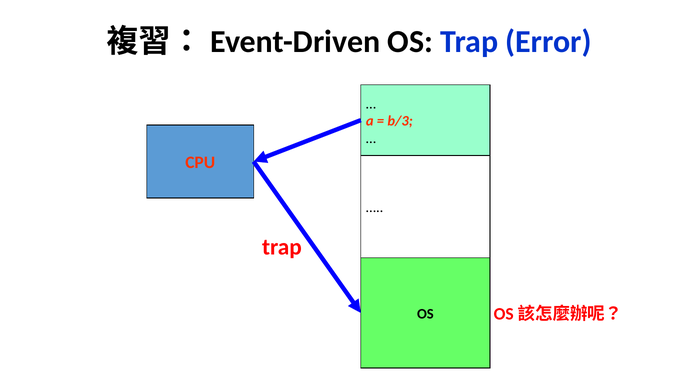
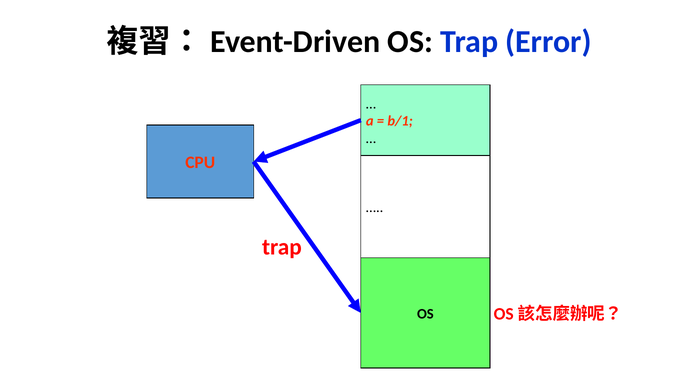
b/3: b/3 -> b/1
